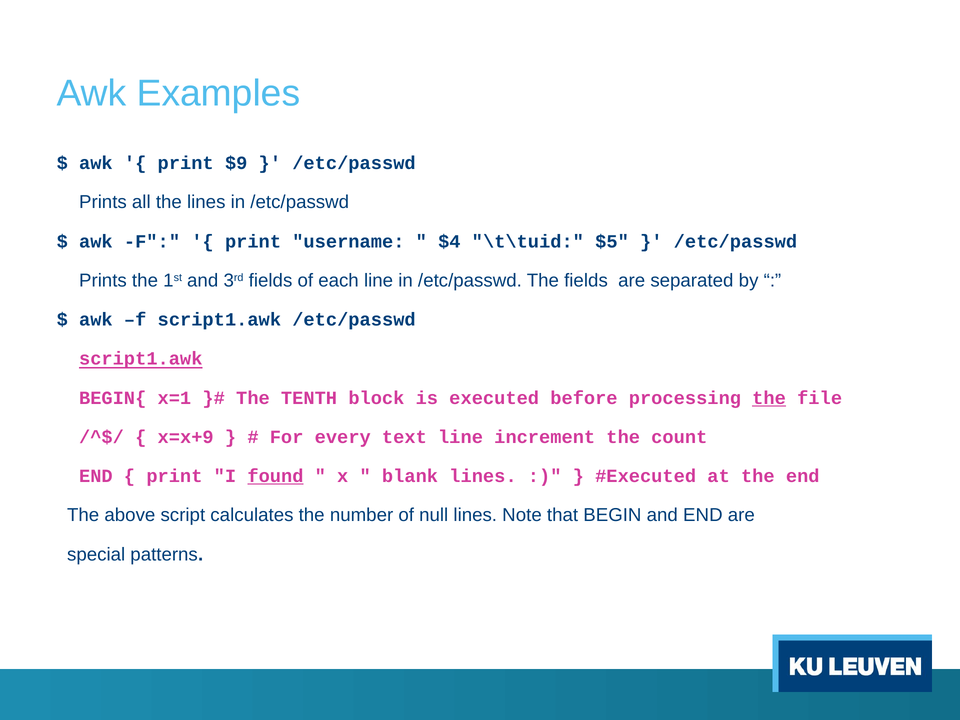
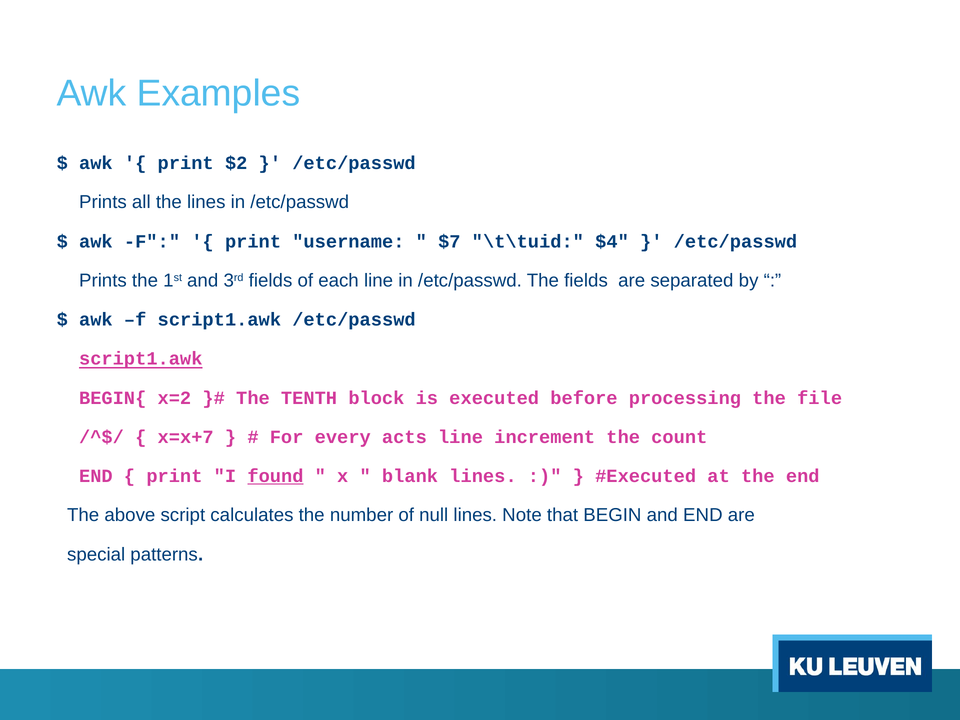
$9: $9 -> $2
$4: $4 -> $7
$5: $5 -> $4
x=1: x=1 -> x=2
the at (769, 398) underline: present -> none
x=x+9: x=x+9 -> x=x+7
text: text -> acts
